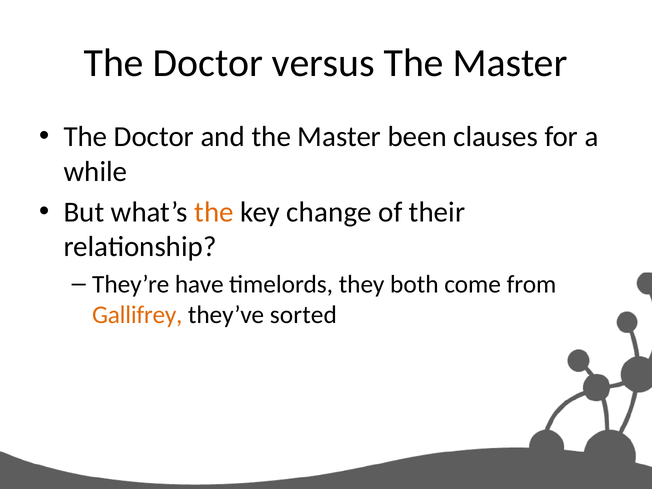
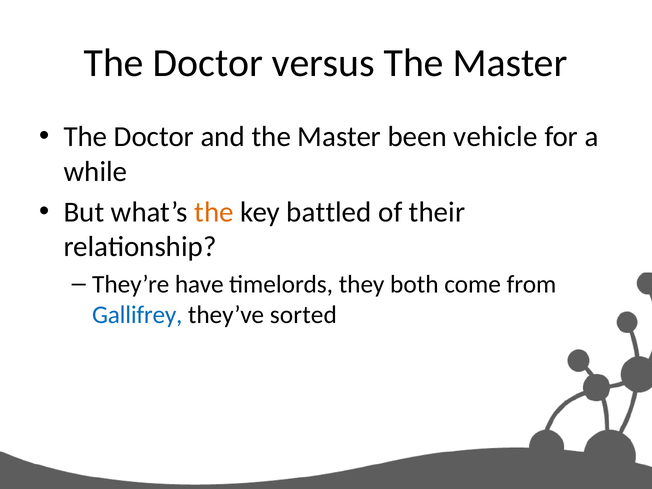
clauses: clauses -> vehicle
change: change -> battled
Gallifrey colour: orange -> blue
